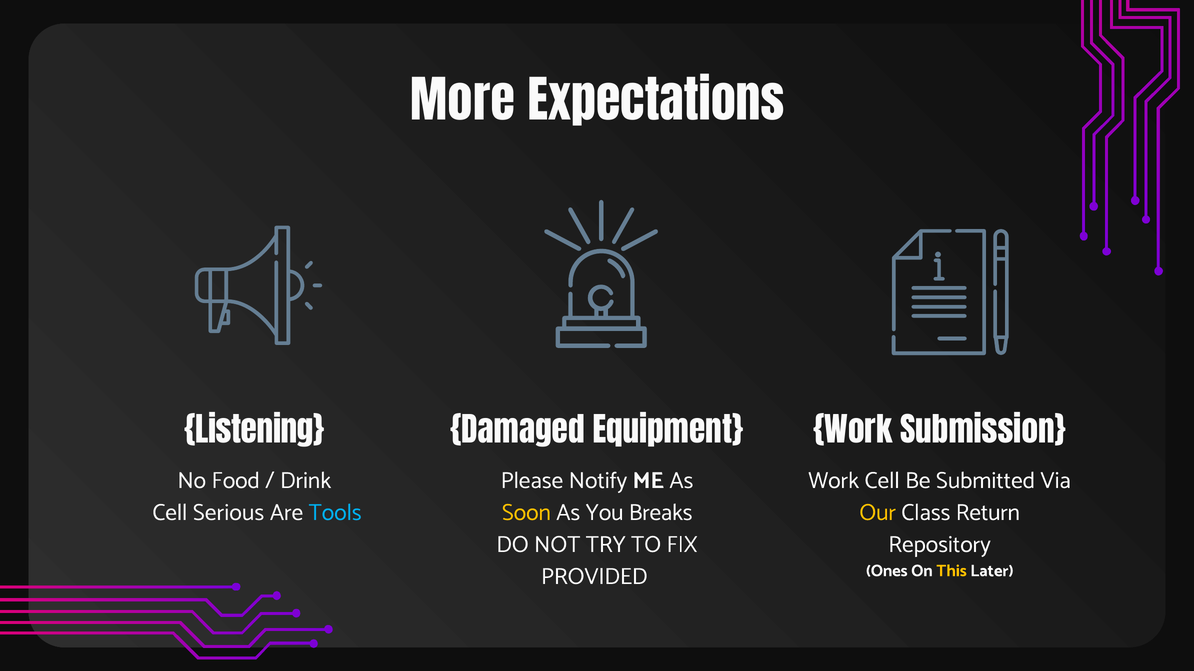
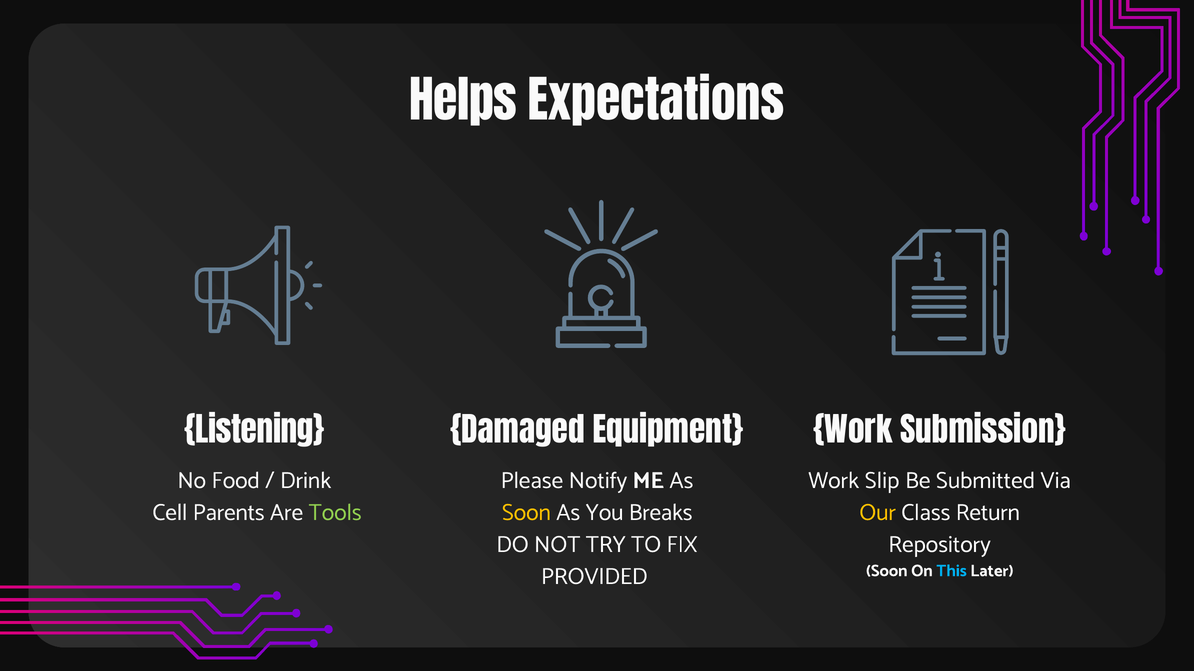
More: More -> Helps
Work Cell: Cell -> Slip
Serious: Serious -> Parents
Tools colour: light blue -> light green
Ones at (887, 571): Ones -> Soon
This colour: yellow -> light blue
